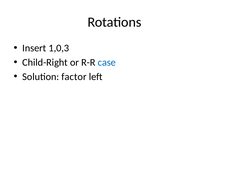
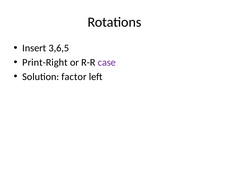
1,0,3: 1,0,3 -> 3,6,5
Child-Right: Child-Right -> Print-Right
case colour: blue -> purple
